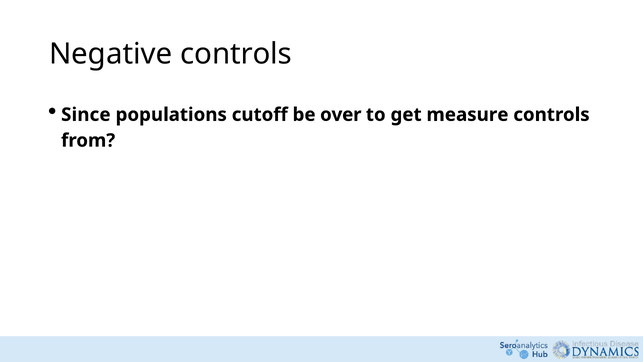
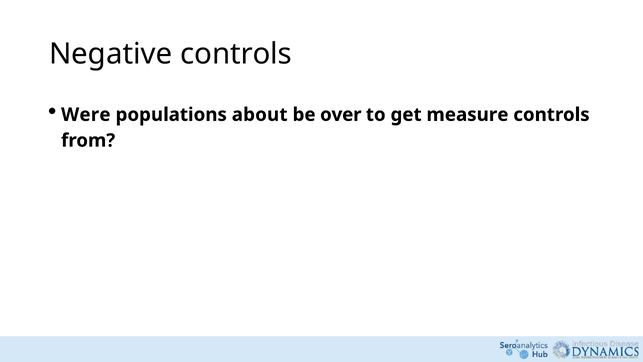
Since: Since -> Were
cutoff: cutoff -> about
